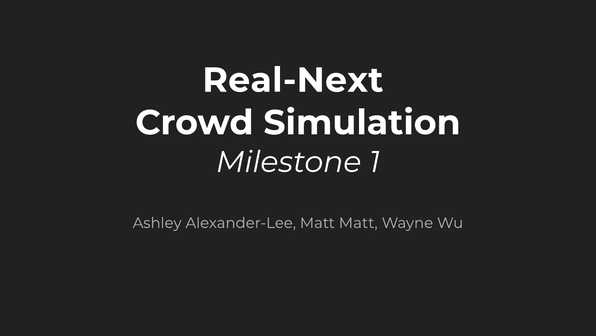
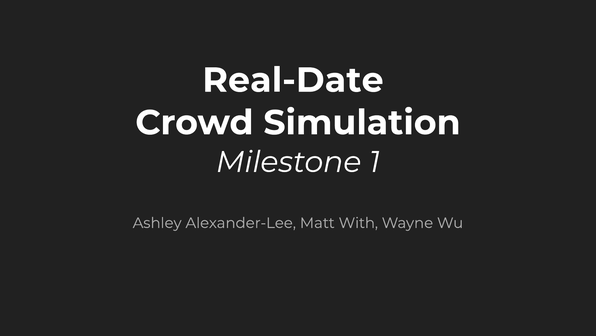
Real-Next: Real-Next -> Real-Date
Matt Matt: Matt -> With
